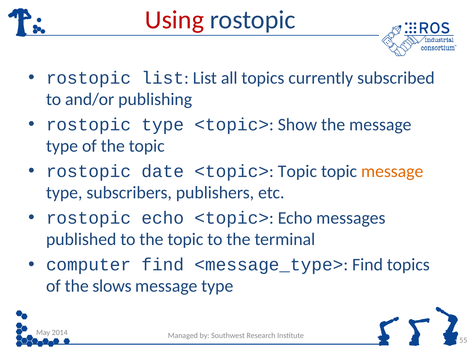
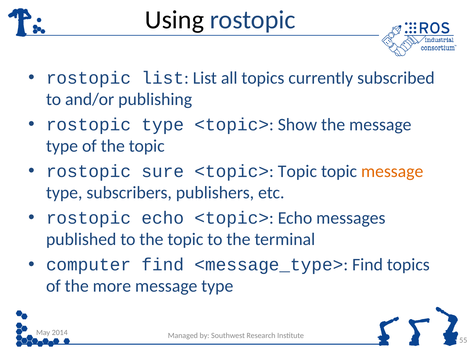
Using colour: red -> black
date: date -> sure
slows: slows -> more
